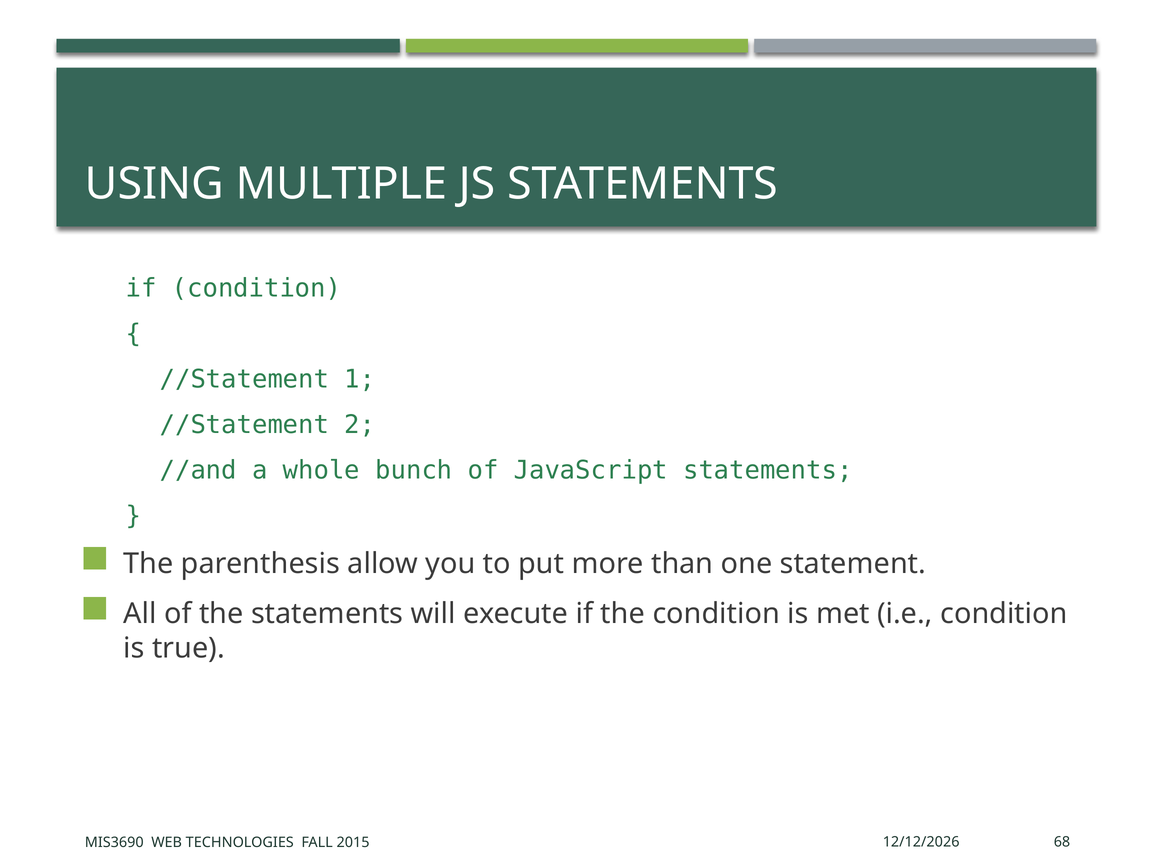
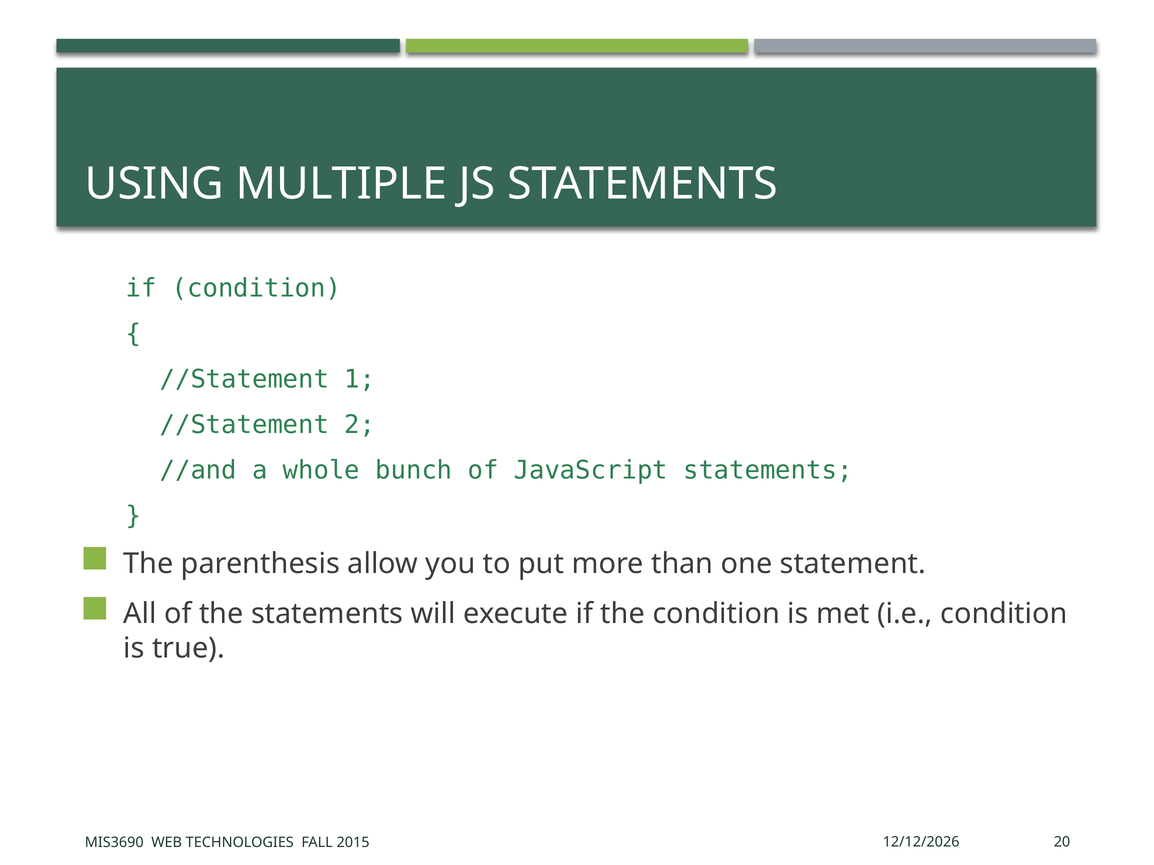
68: 68 -> 20
